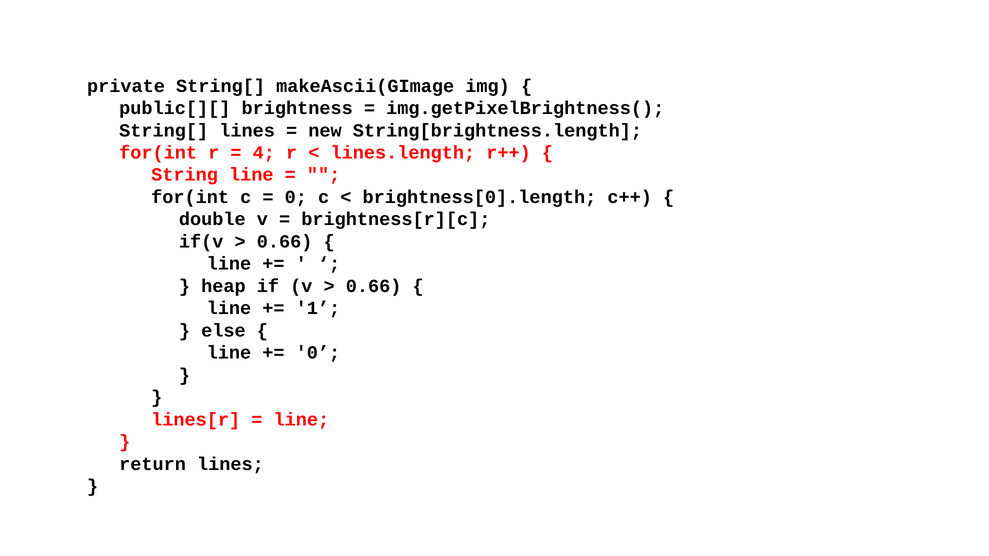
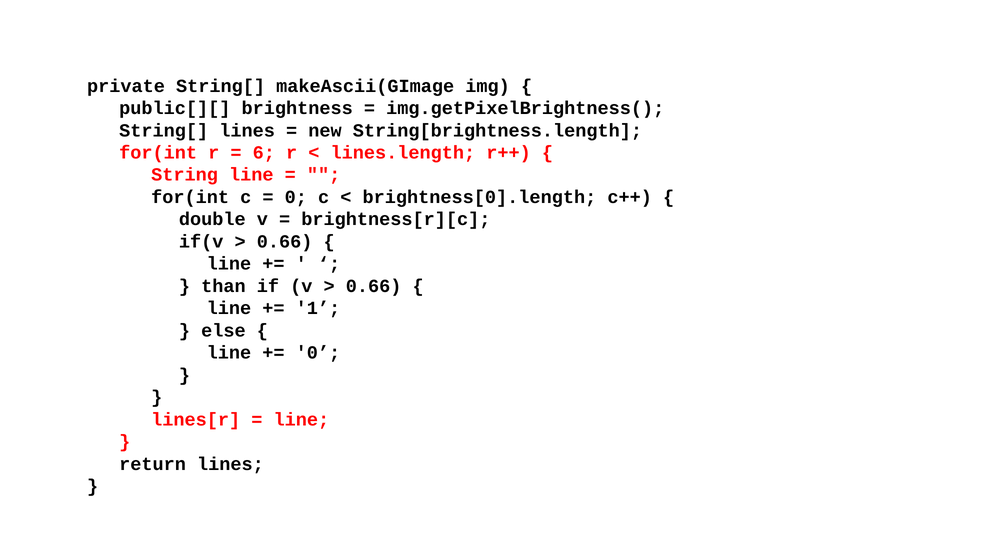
4: 4 -> 6
heap: heap -> than
